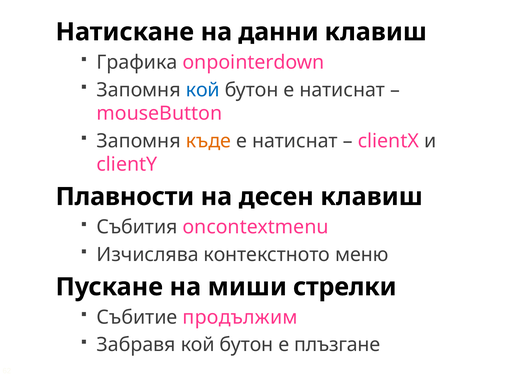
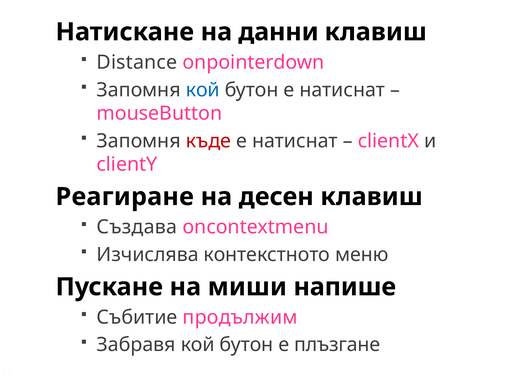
Графика: Графика -> Distance
къде colour: orange -> red
Плавности: Плавности -> Реагиране
Събития: Събития -> Създава
стрелки: стрелки -> напише
